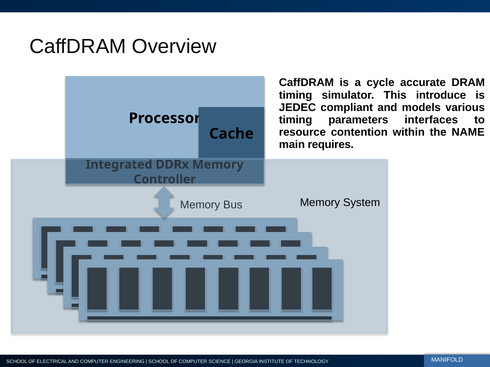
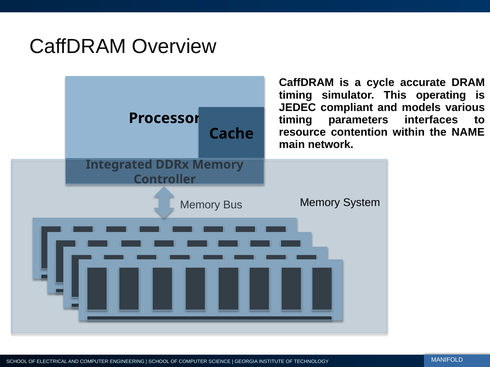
introduce: introduce -> operating
requires: requires -> network
